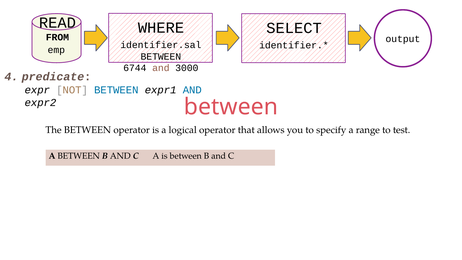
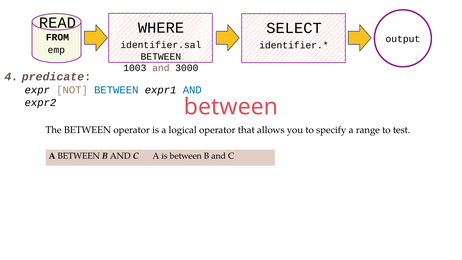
6744: 6744 -> 1003
